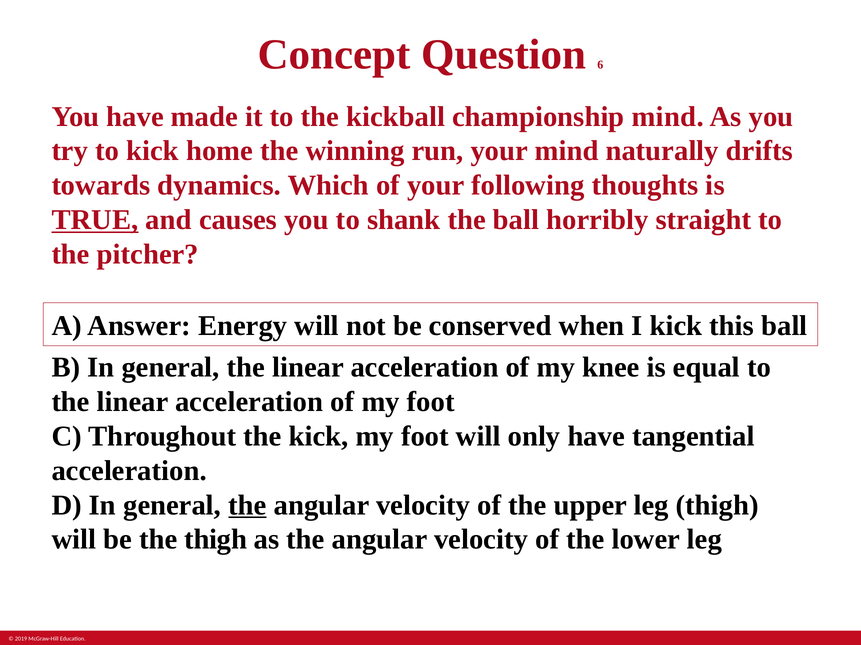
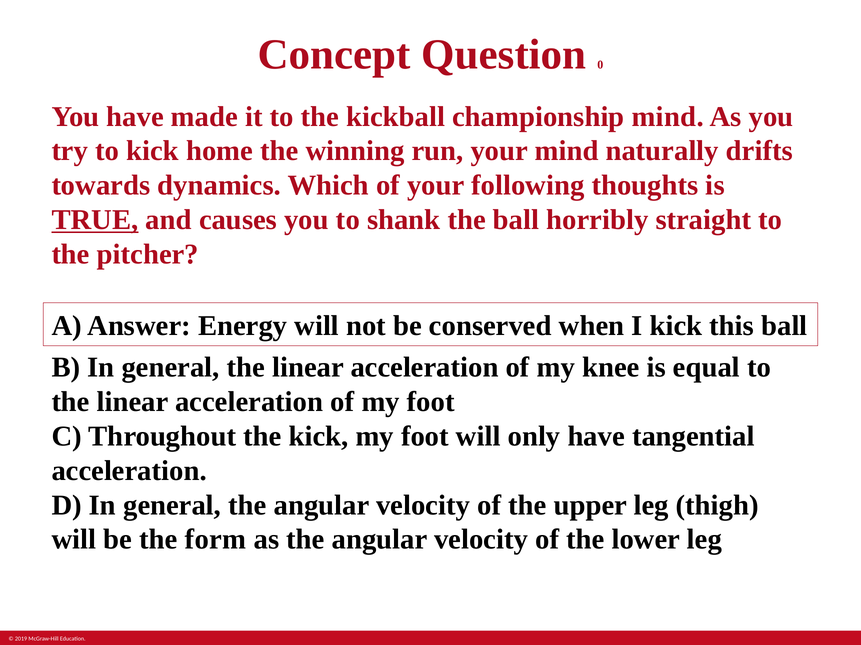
6: 6 -> 0
the at (247, 506) underline: present -> none
the thigh: thigh -> form
